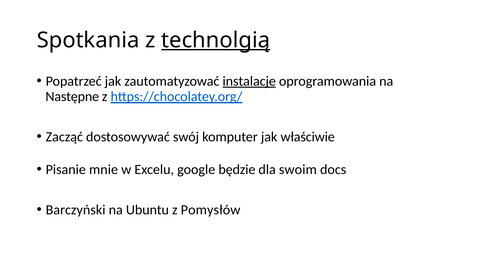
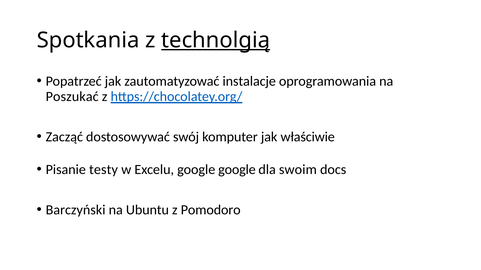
instalacje underline: present -> none
Następne: Następne -> Poszukać
mnie: mnie -> testy
google będzie: będzie -> google
Pomysłów: Pomysłów -> Pomodoro
